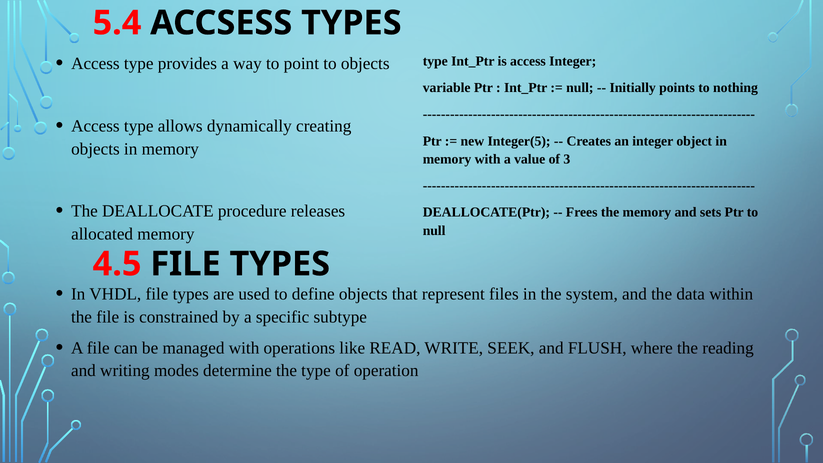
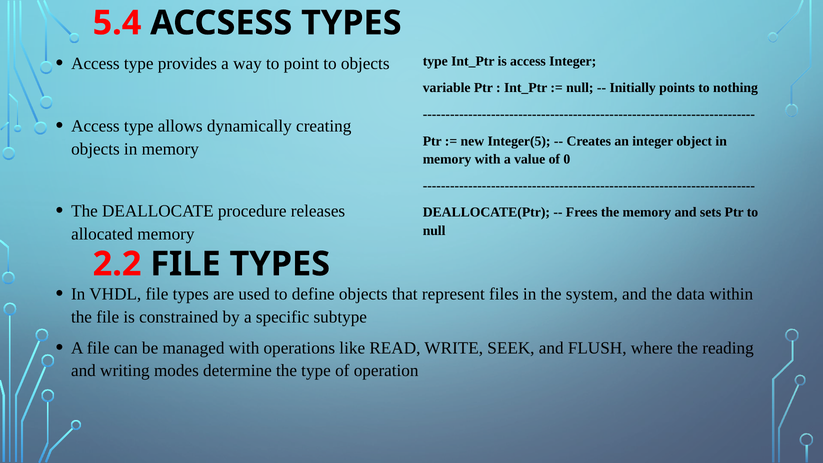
3: 3 -> 0
4.5: 4.5 -> 2.2
